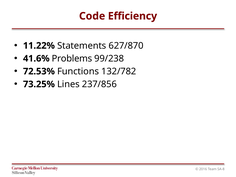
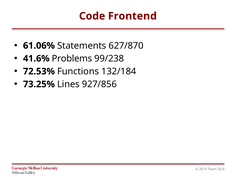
Efficiency: Efficiency -> Frontend
11.22%: 11.22% -> 61.06%
132/782: 132/782 -> 132/184
237/856: 237/856 -> 927/856
